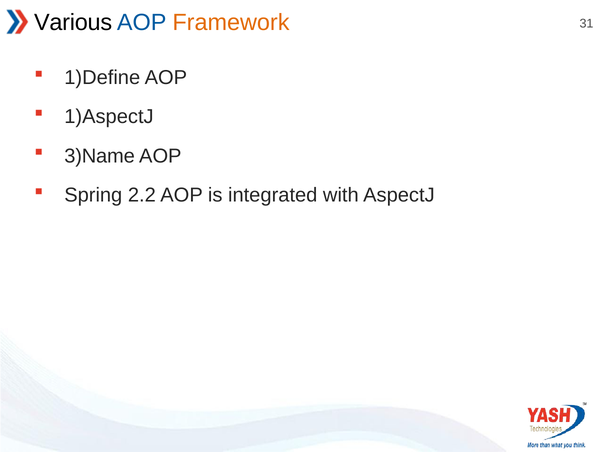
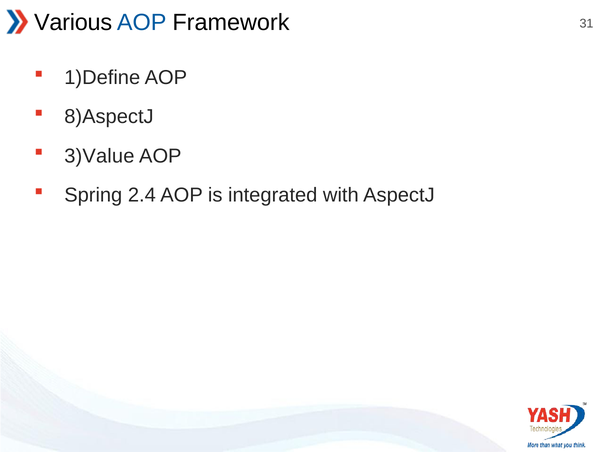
Framework colour: orange -> black
1)AspectJ: 1)AspectJ -> 8)AspectJ
3)Name: 3)Name -> 3)Value
2.2: 2.2 -> 2.4
